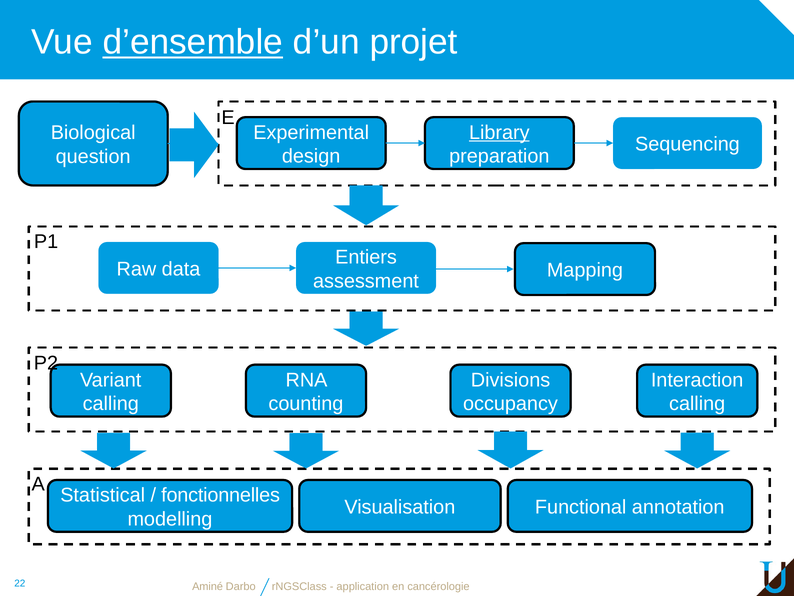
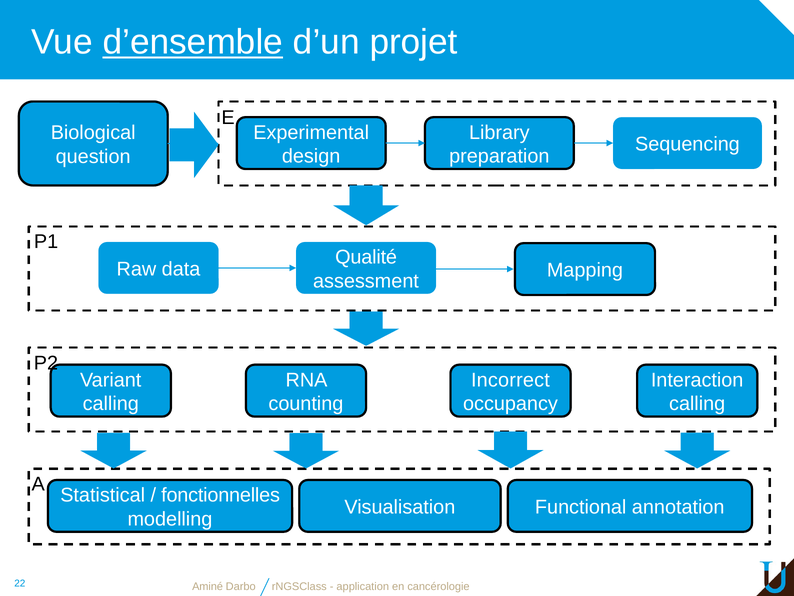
Library underline: present -> none
Entiers: Entiers -> Qualité
Divisions: Divisions -> Incorrect
